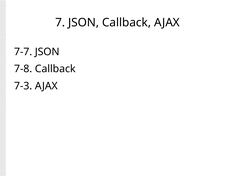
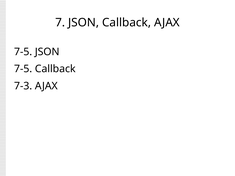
7-7 at (23, 52): 7-7 -> 7-5
7-8 at (23, 69): 7-8 -> 7-5
